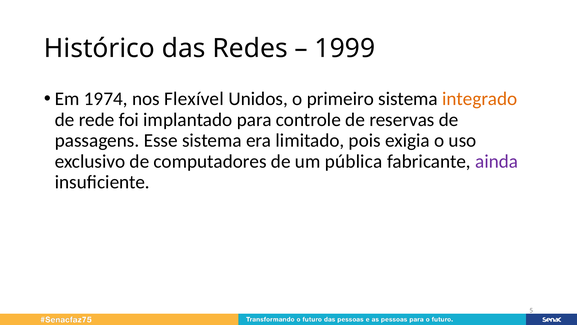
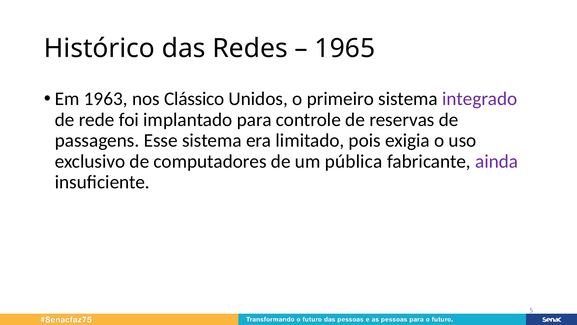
1999: 1999 -> 1965
1974: 1974 -> 1963
Flexível: Flexível -> Clássico
integrado colour: orange -> purple
